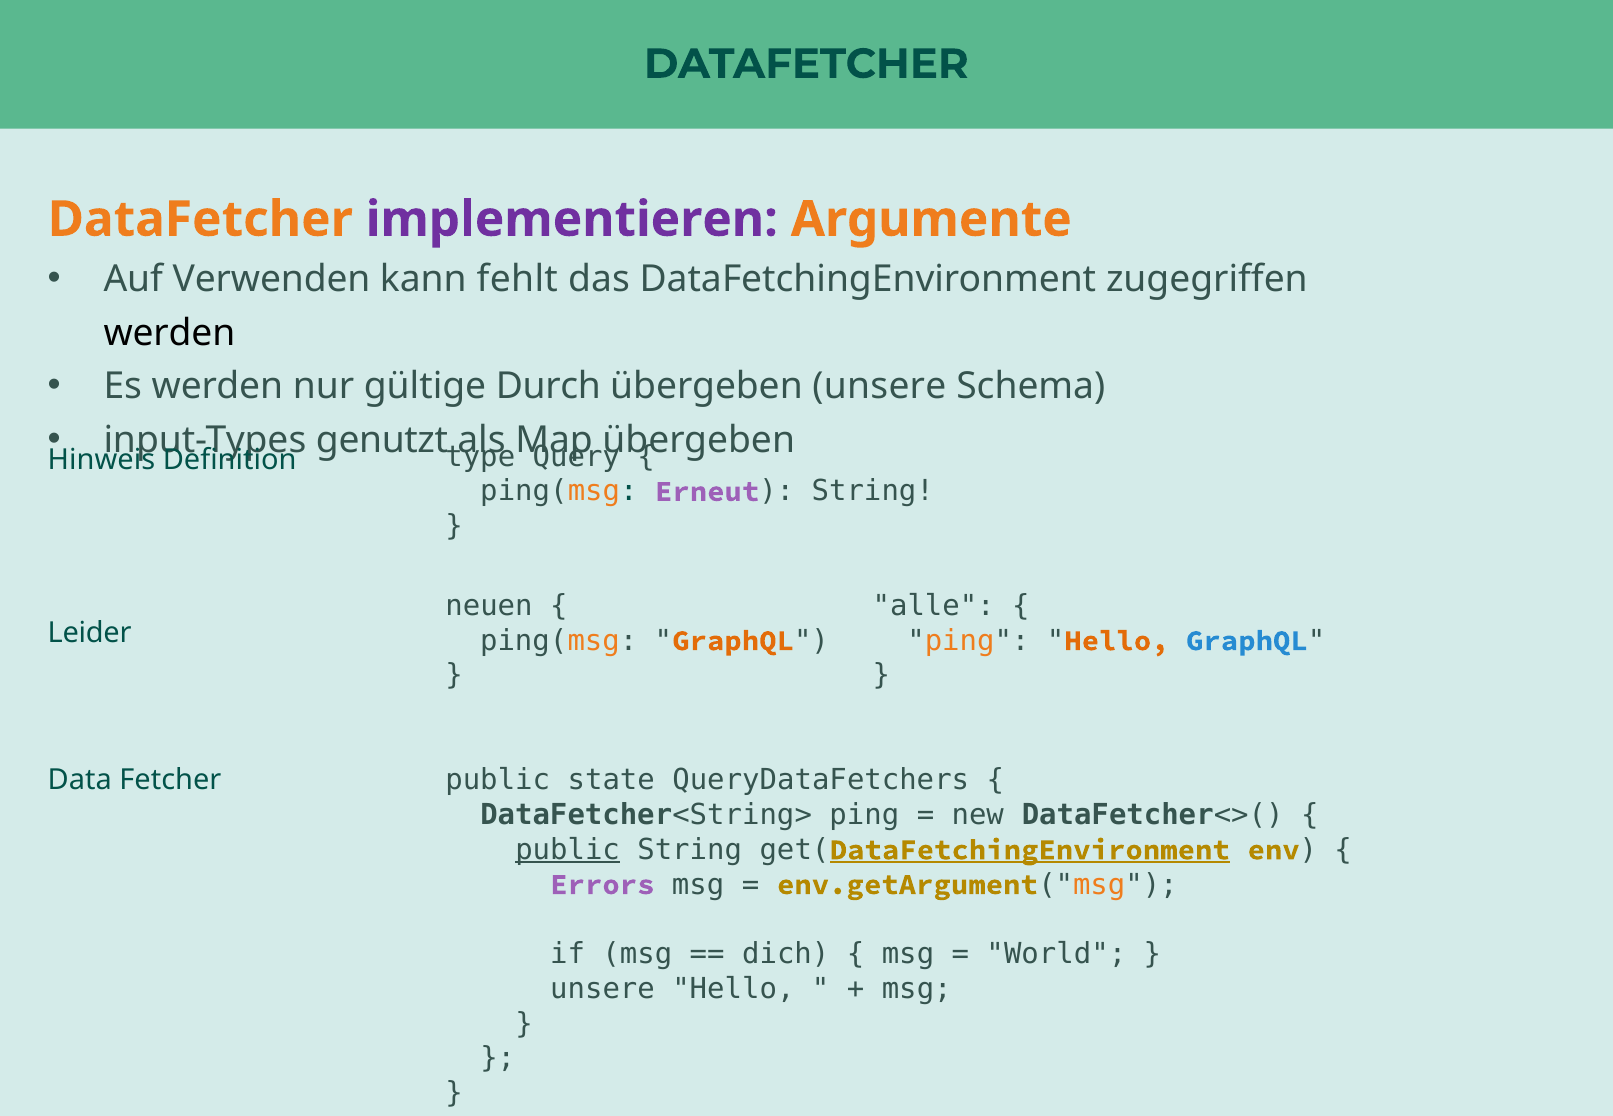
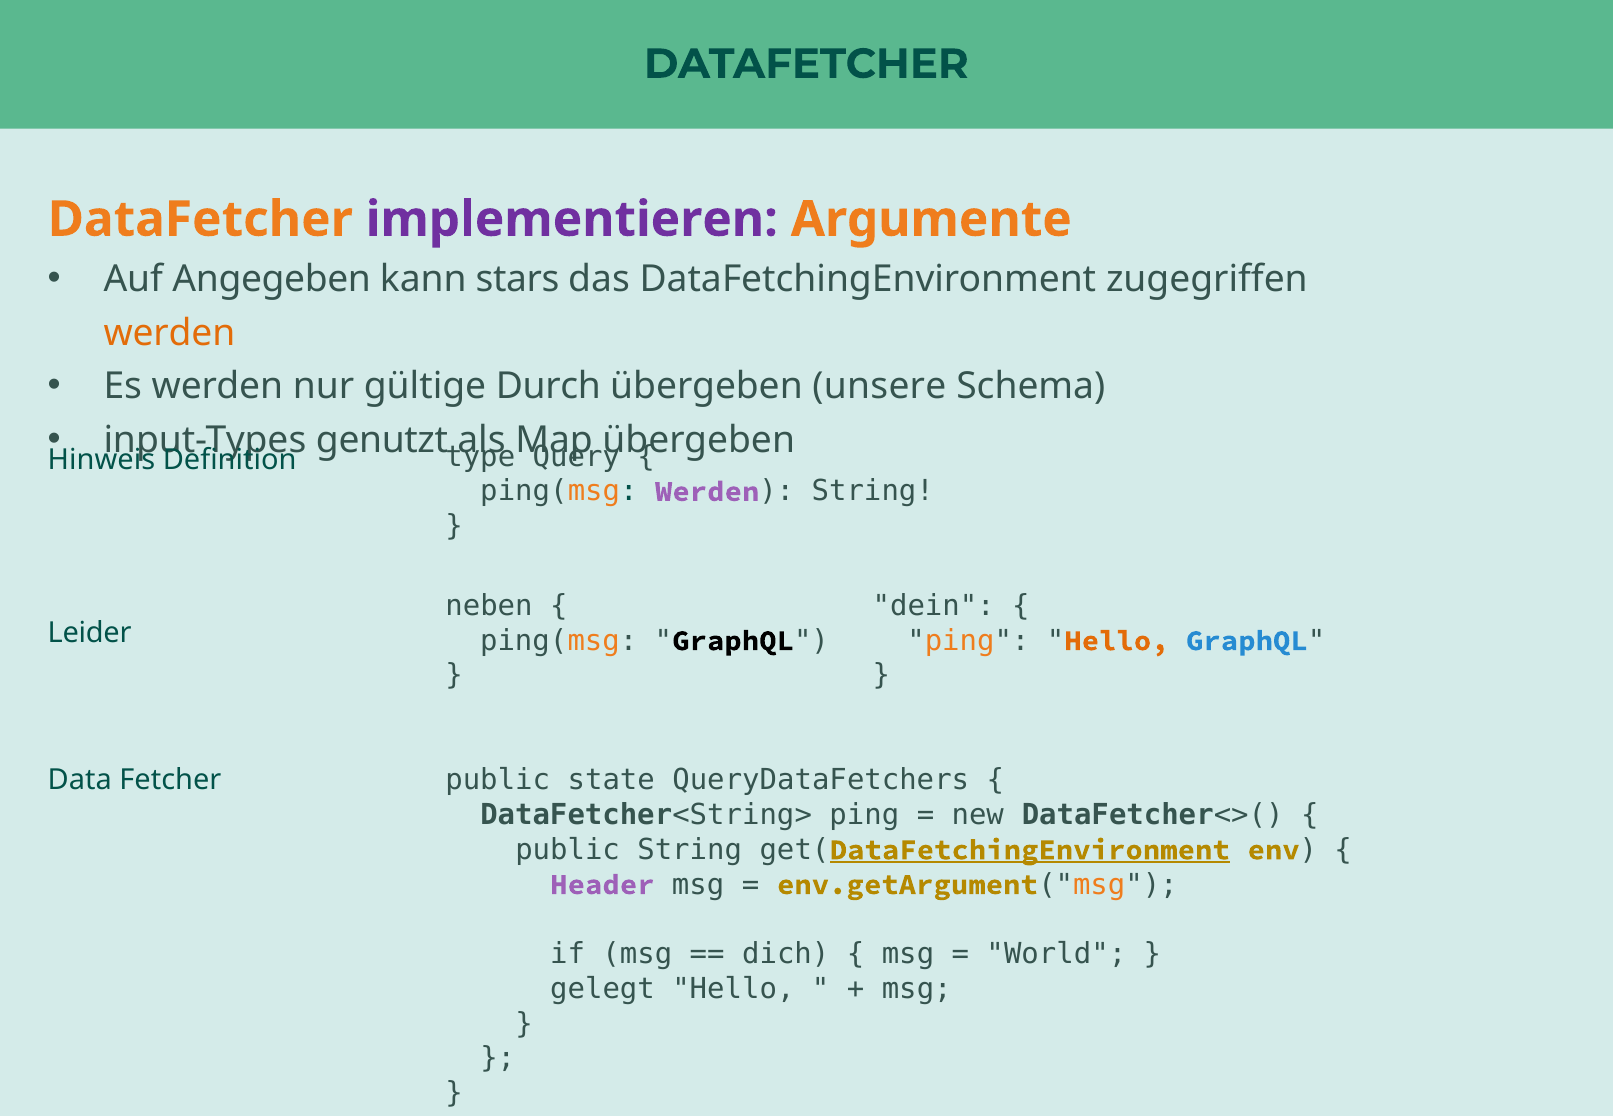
Verwenden: Verwenden -> Angegeben
fehlt: fehlt -> stars
werden at (169, 333) colour: black -> orange
ping(msg Erneut: Erneut -> Werden
neuen: neuen -> neben
alle: alle -> dein
GraphQL at (733, 641) colour: orange -> black
public at (568, 850) underline: present -> none
Errors: Errors -> Header
unsere at (603, 989): unsere -> gelegt
